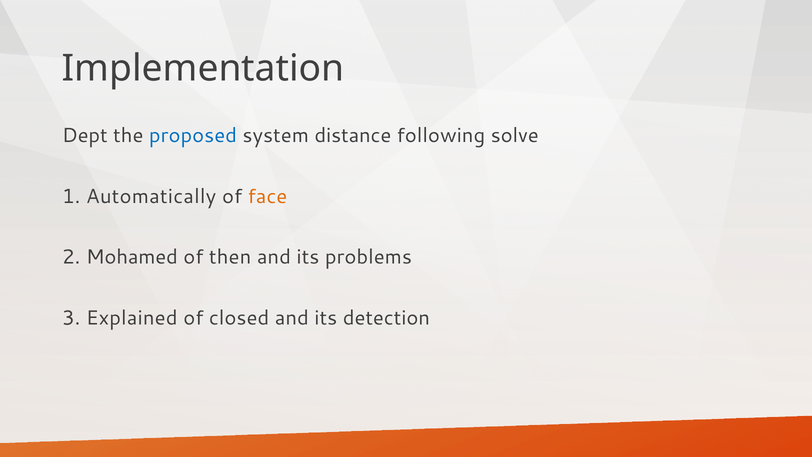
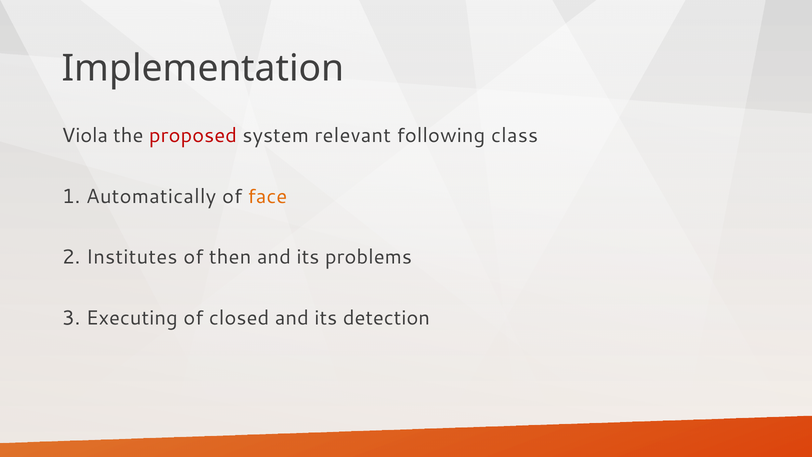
Dept: Dept -> Viola
proposed colour: blue -> red
distance: distance -> relevant
solve: solve -> class
Mohamed: Mohamed -> Institutes
Explained: Explained -> Executing
